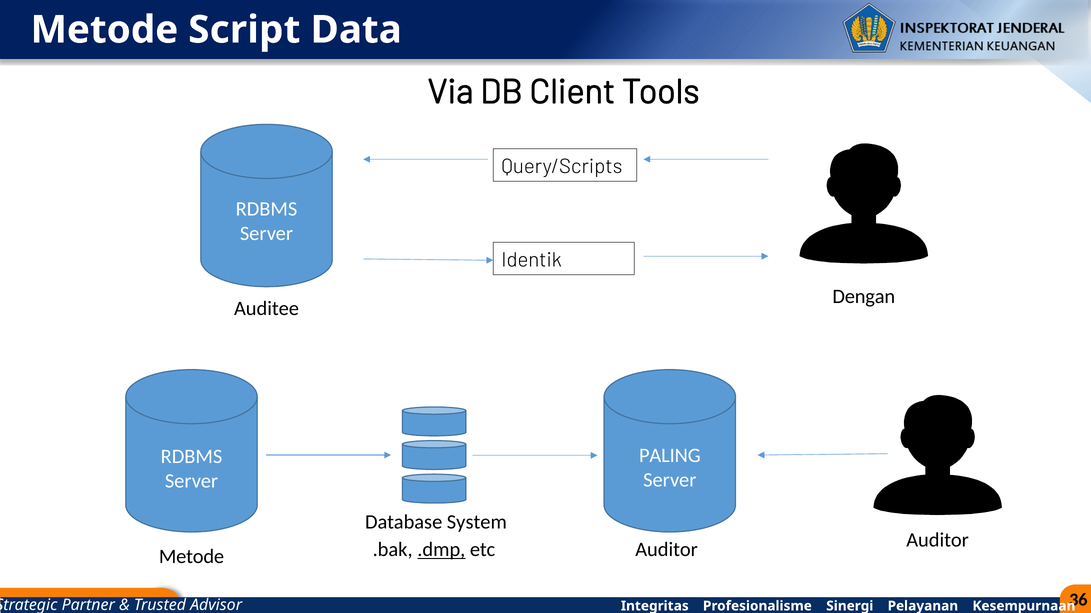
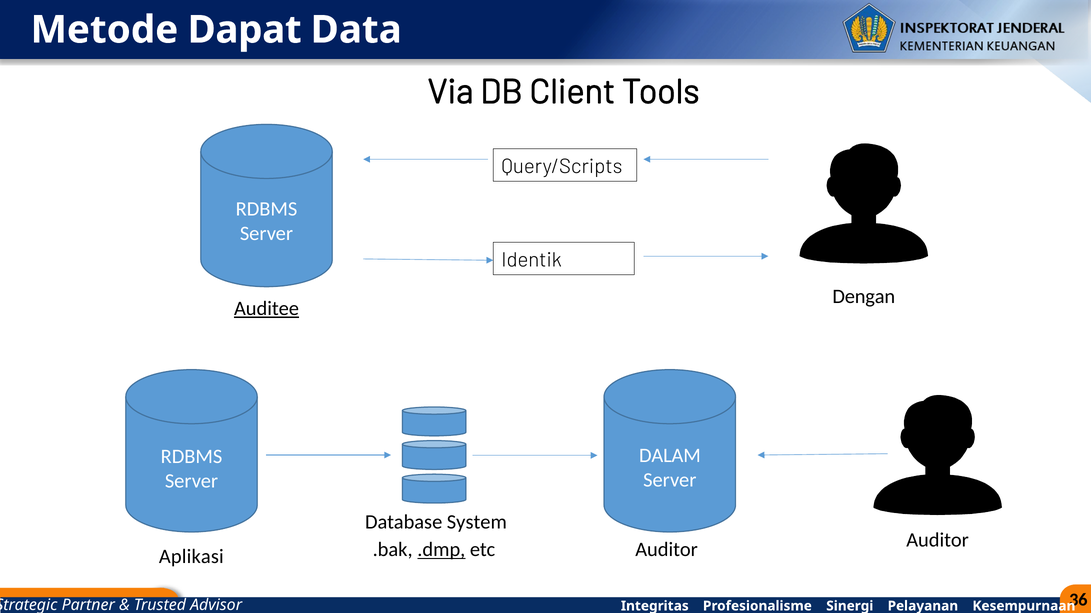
Script: Script -> Dapat
Auditee underline: none -> present
PALING: PALING -> DALAM
Metode at (192, 557): Metode -> Aplikasi
